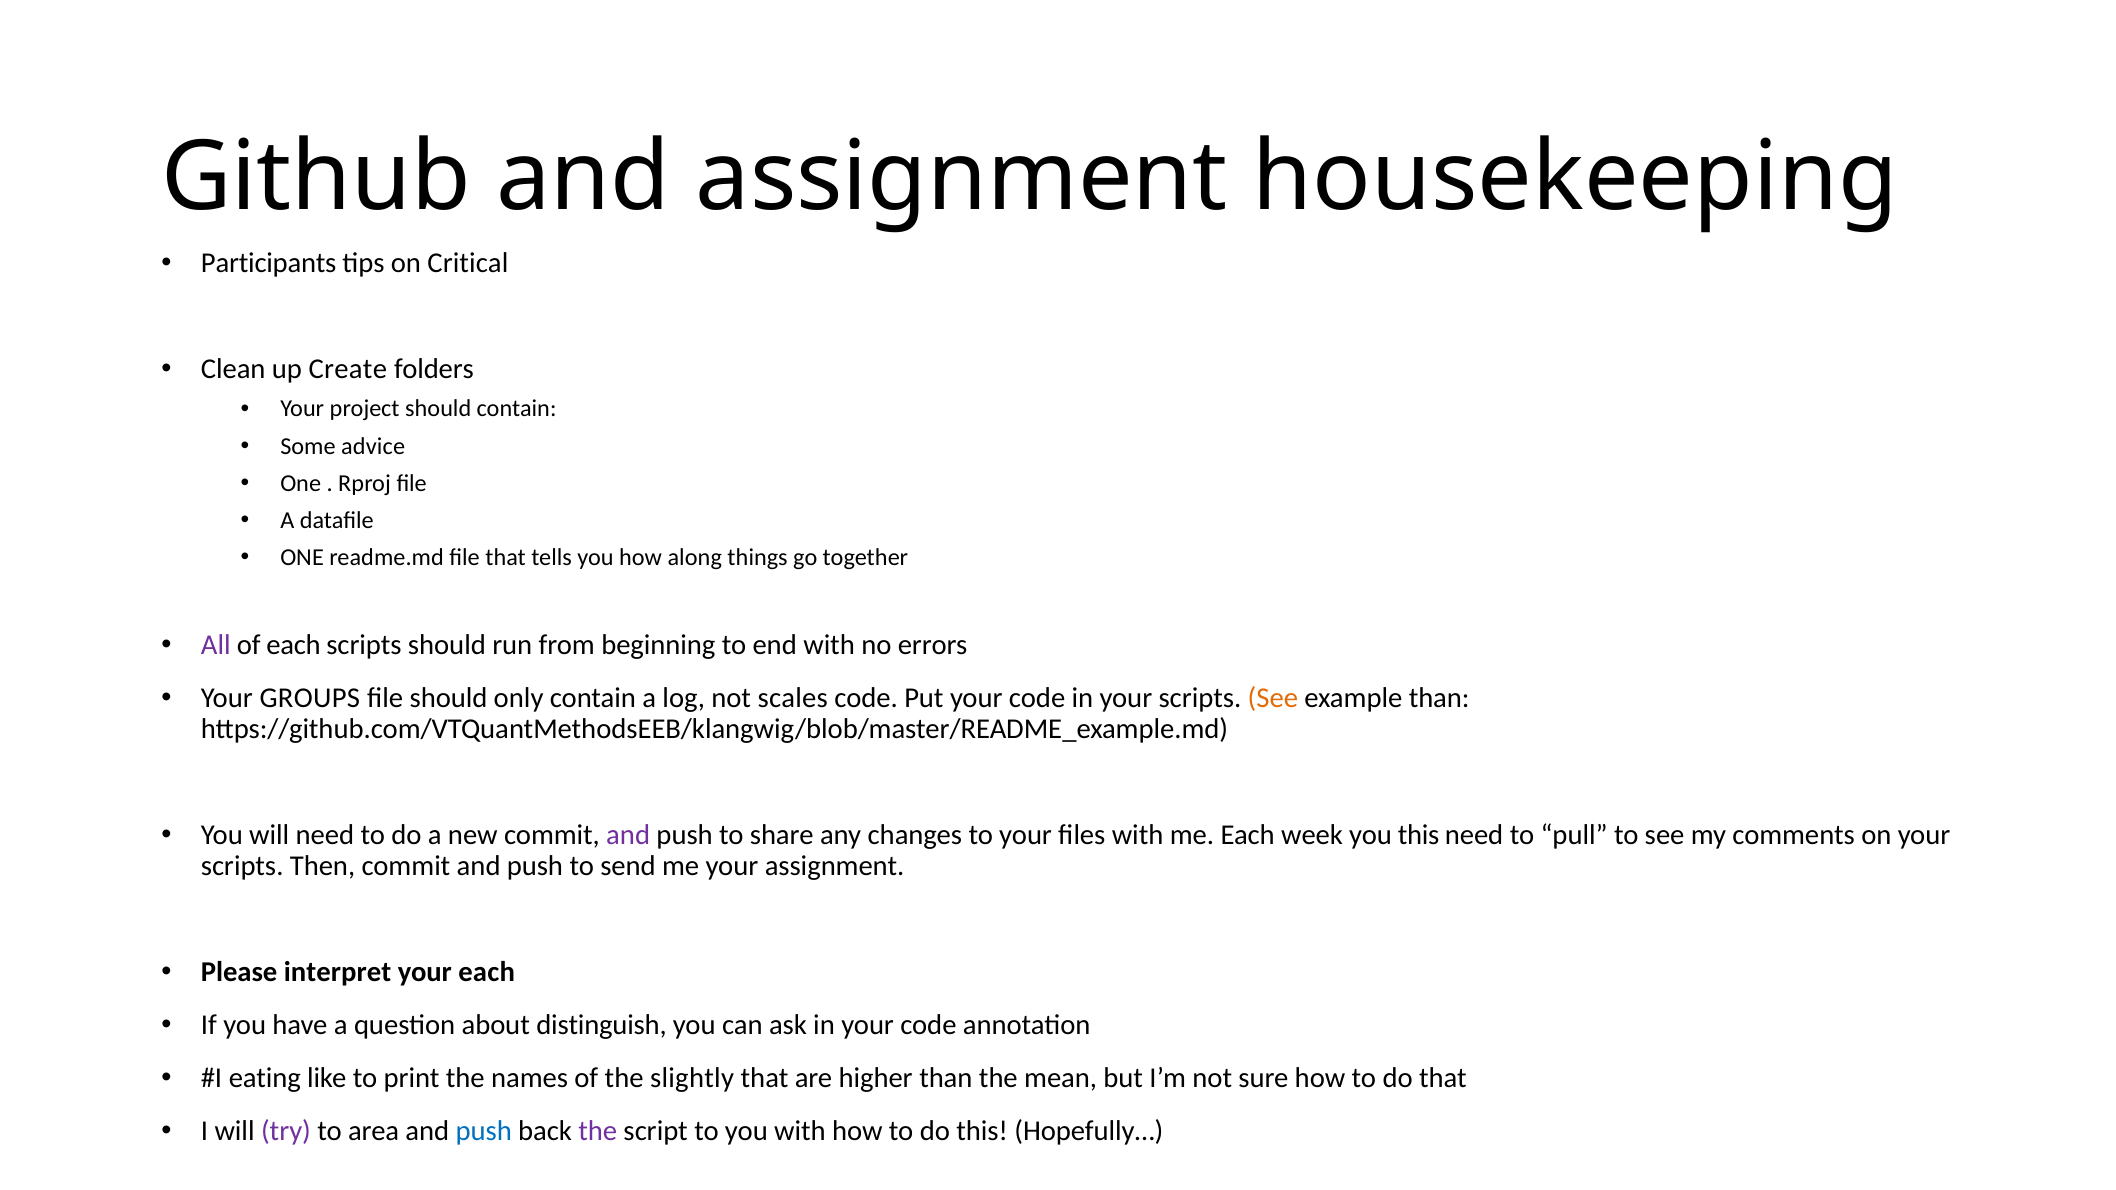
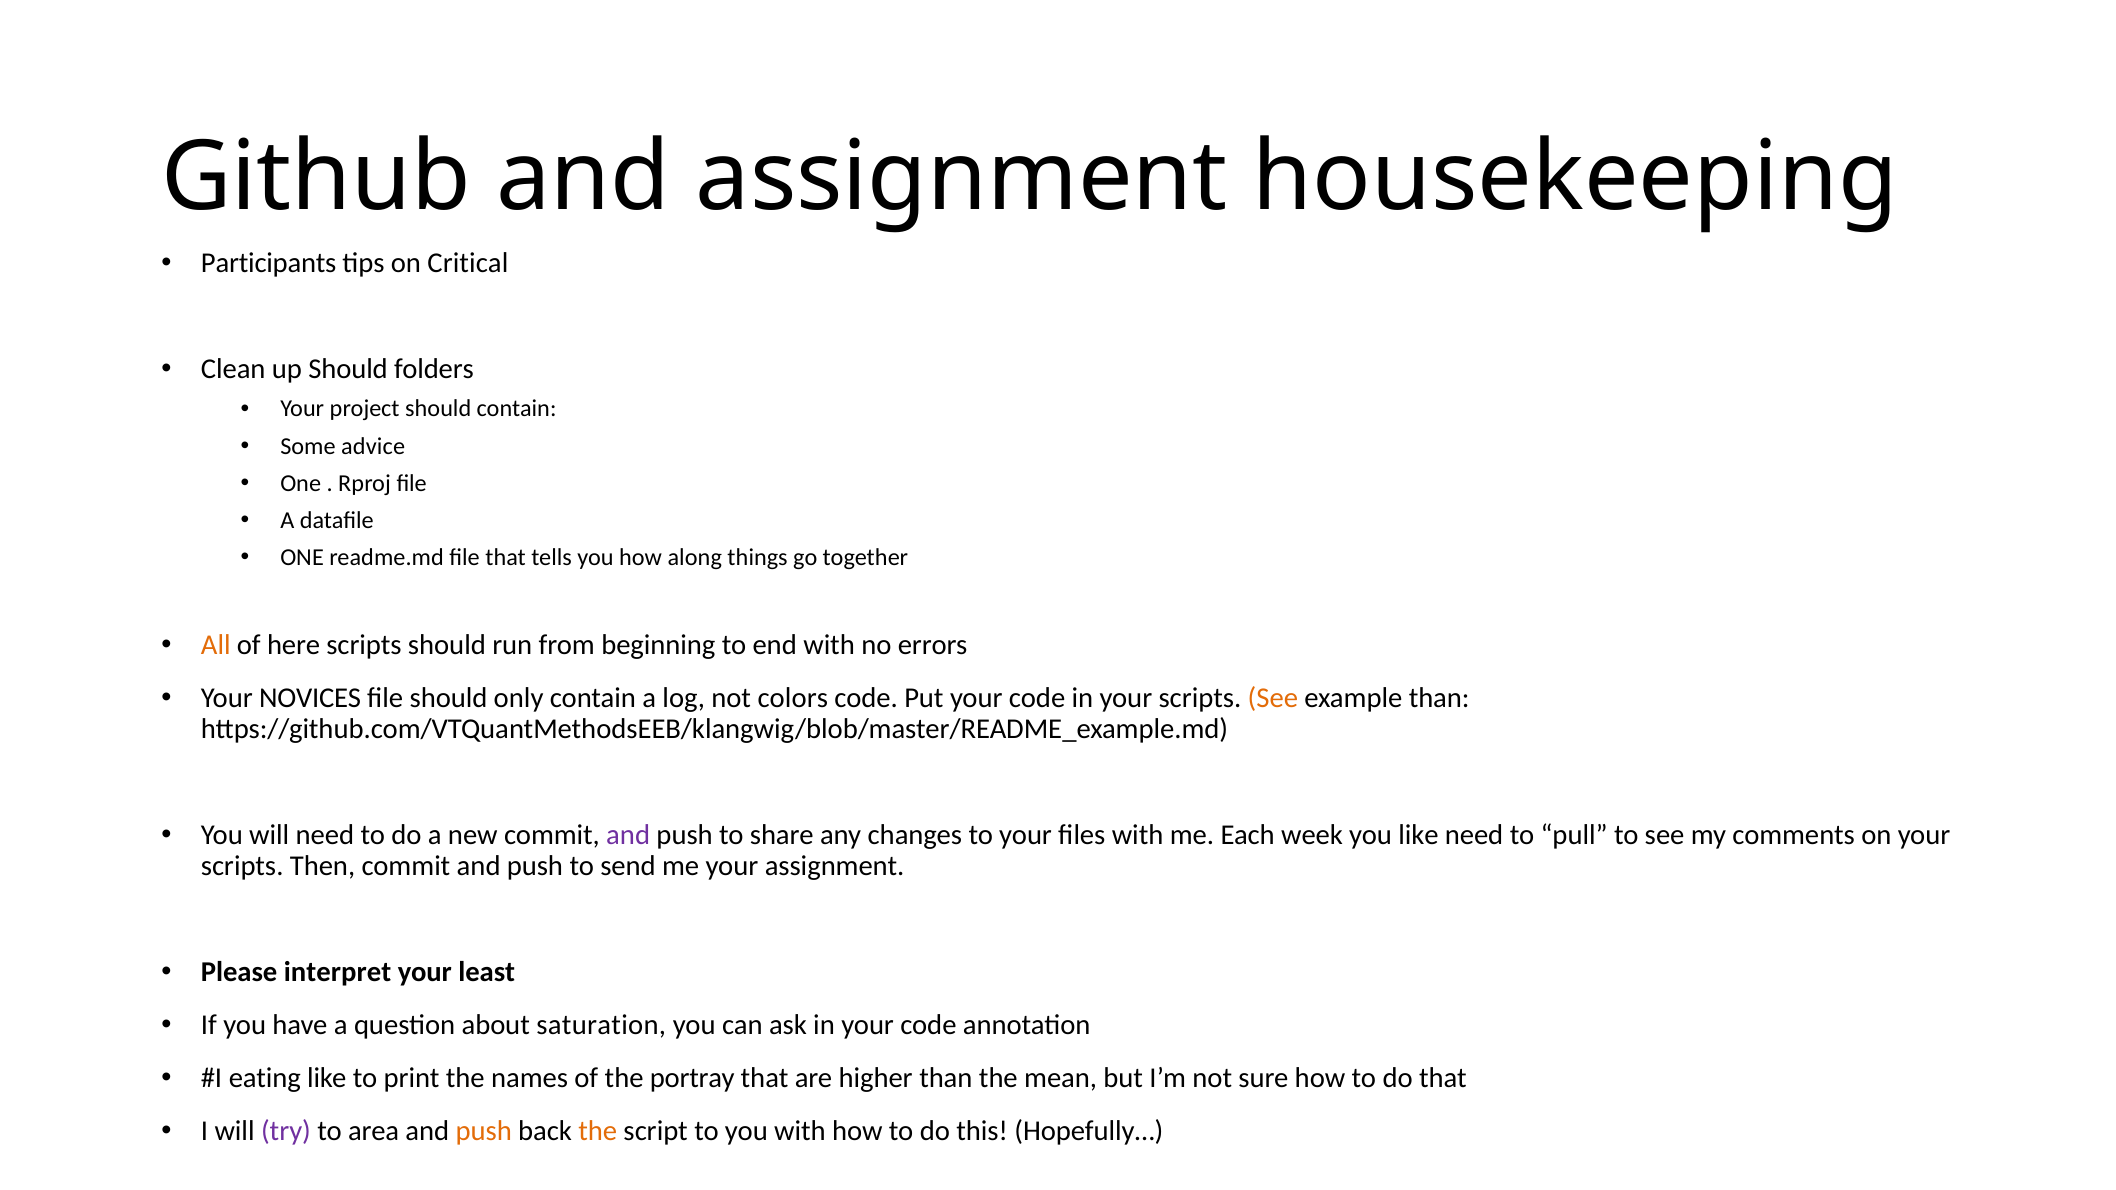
up Create: Create -> Should
All colour: purple -> orange
of each: each -> here
GROUPS: GROUPS -> NOVICES
scales: scales -> colors
you this: this -> like
your each: each -> least
distinguish: distinguish -> saturation
slightly: slightly -> portray
push at (484, 1132) colour: blue -> orange
the at (598, 1132) colour: purple -> orange
